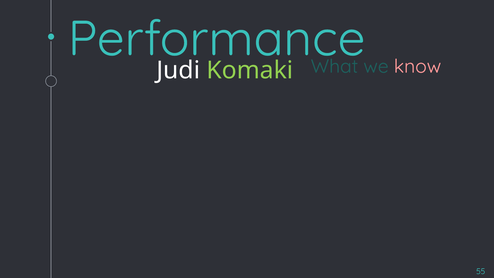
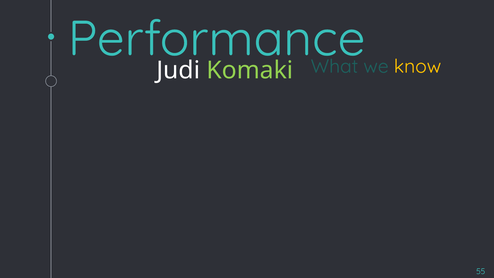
know colour: pink -> yellow
